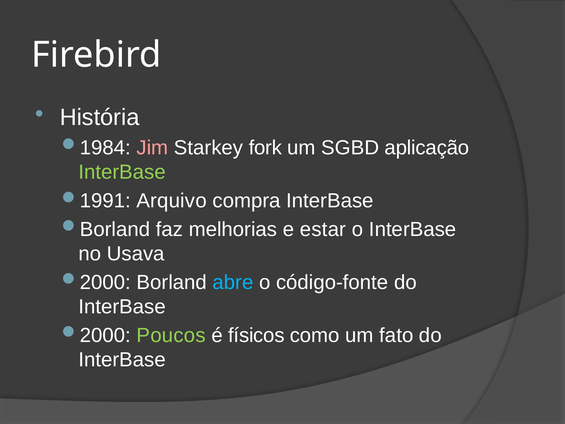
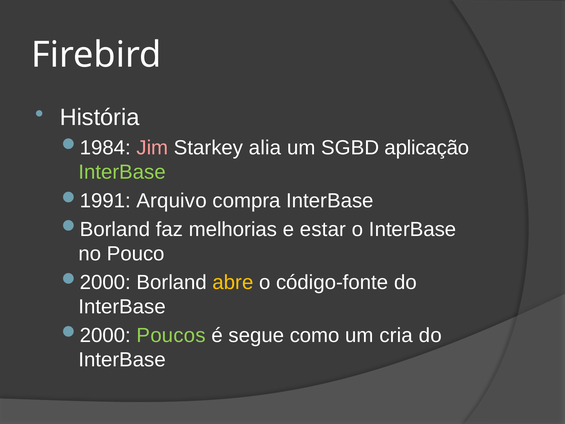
fork: fork -> alia
Usava: Usava -> Pouco
abre colour: light blue -> yellow
físicos: físicos -> segue
fato: fato -> cria
